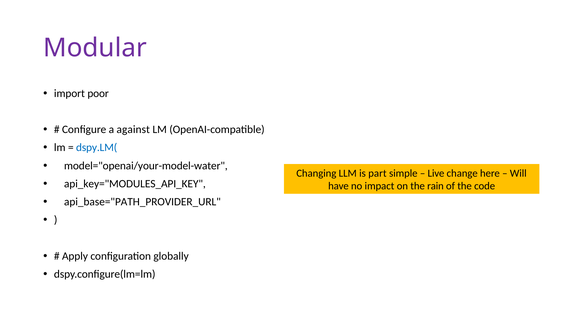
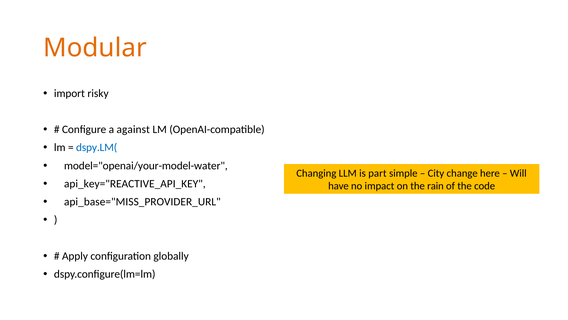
Modular colour: purple -> orange
poor: poor -> risky
Live: Live -> City
api_key="MODULES_API_KEY: api_key="MODULES_API_KEY -> api_key="REACTIVE_API_KEY
api_base="PATH_PROVIDER_URL: api_base="PATH_PROVIDER_URL -> api_base="MISS_PROVIDER_URL
